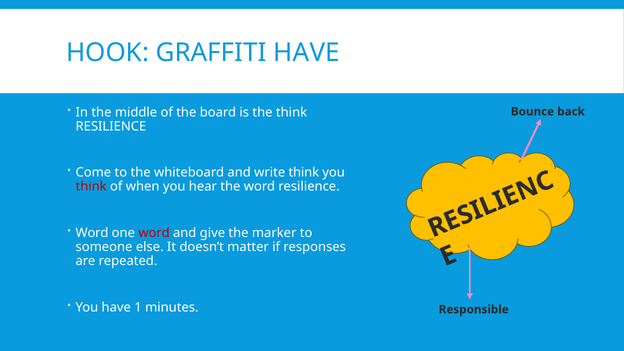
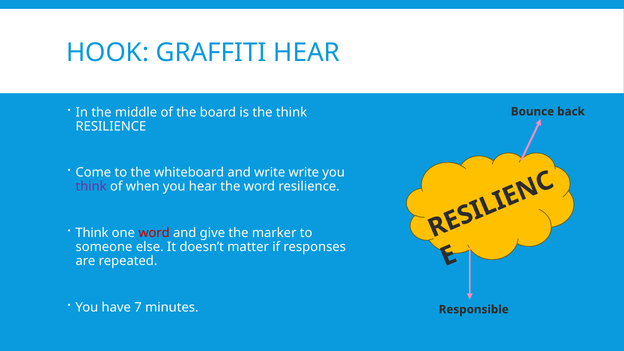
GRAFFITI HAVE: HAVE -> HEAR
write think: think -> write
think at (91, 187) colour: red -> purple
Word at (92, 233): Word -> Think
1: 1 -> 7
